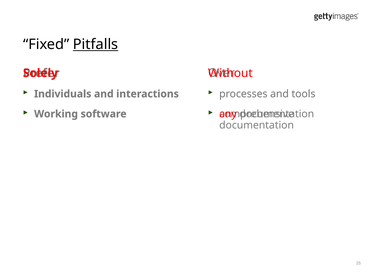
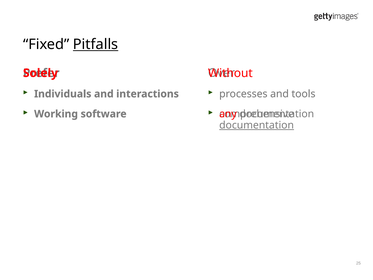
documentation at (257, 125) underline: none -> present
